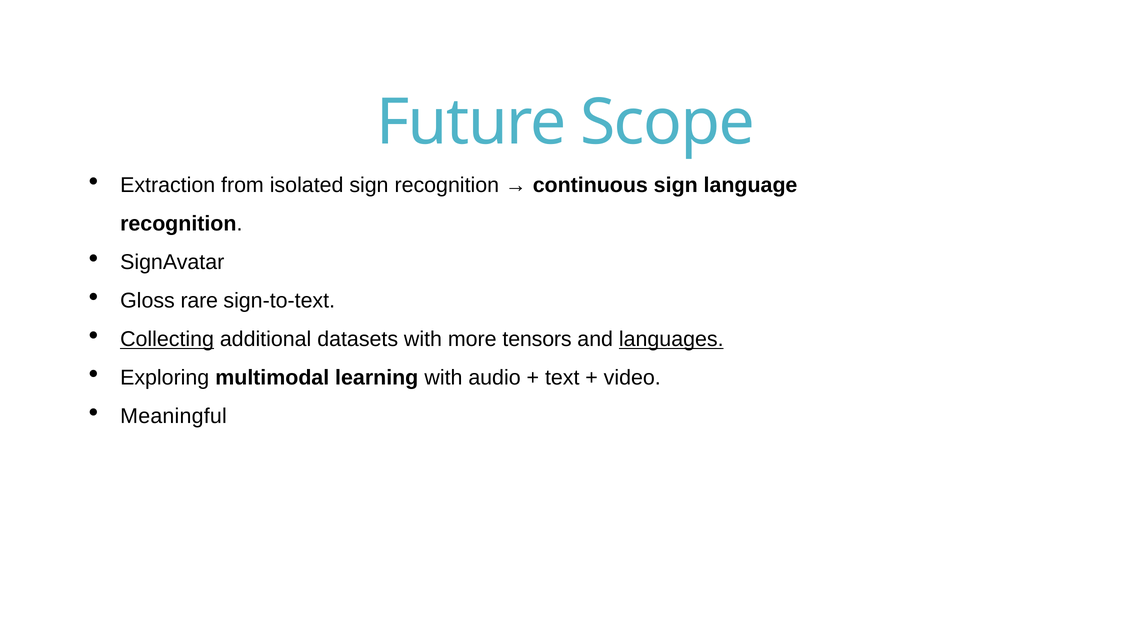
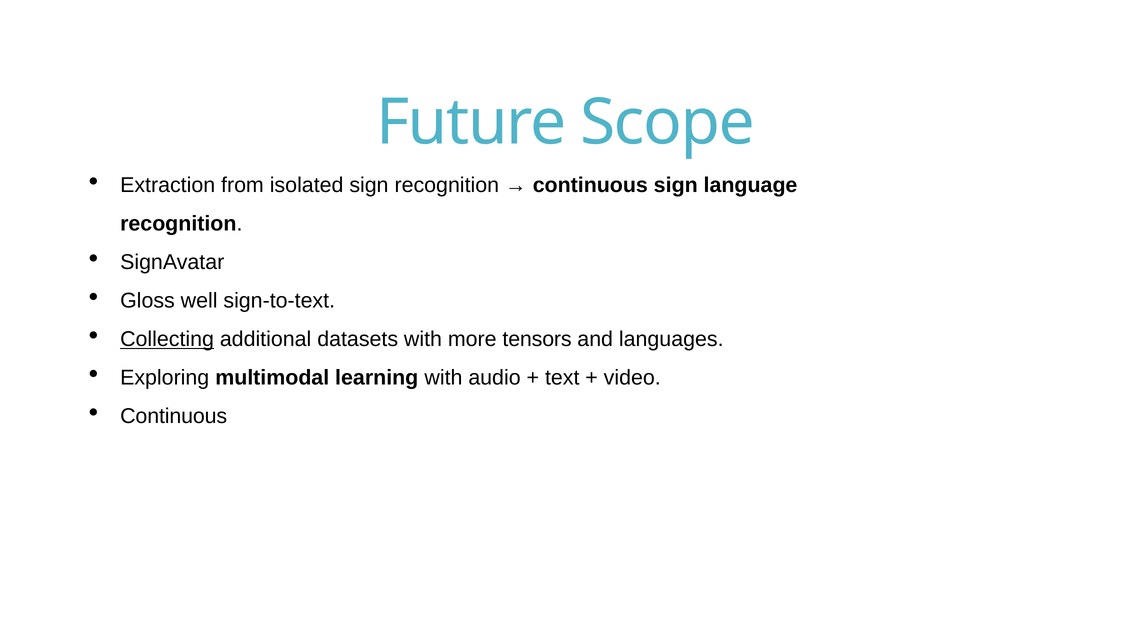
rare: rare -> well
languages underline: present -> none
Meaningful at (174, 416): Meaningful -> Continuous
